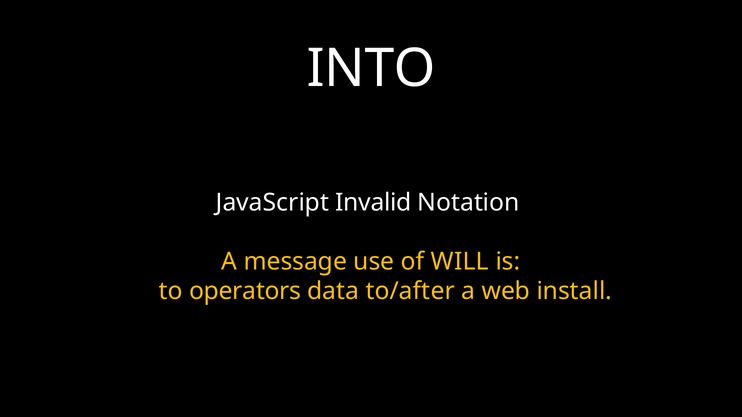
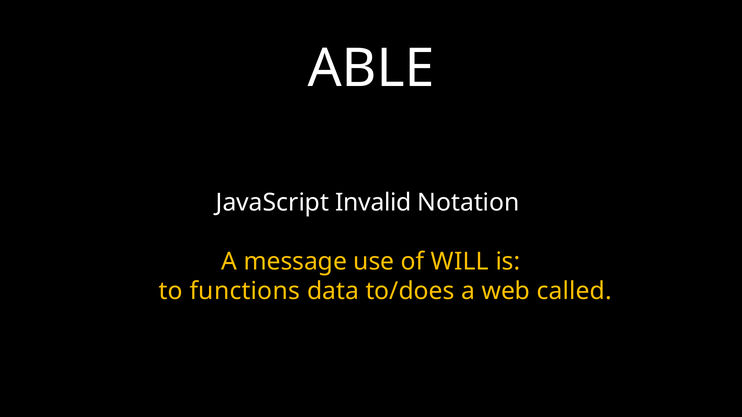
INTO: INTO -> ABLE
operators: operators -> functions
to/after: to/after -> to/does
install: install -> called
